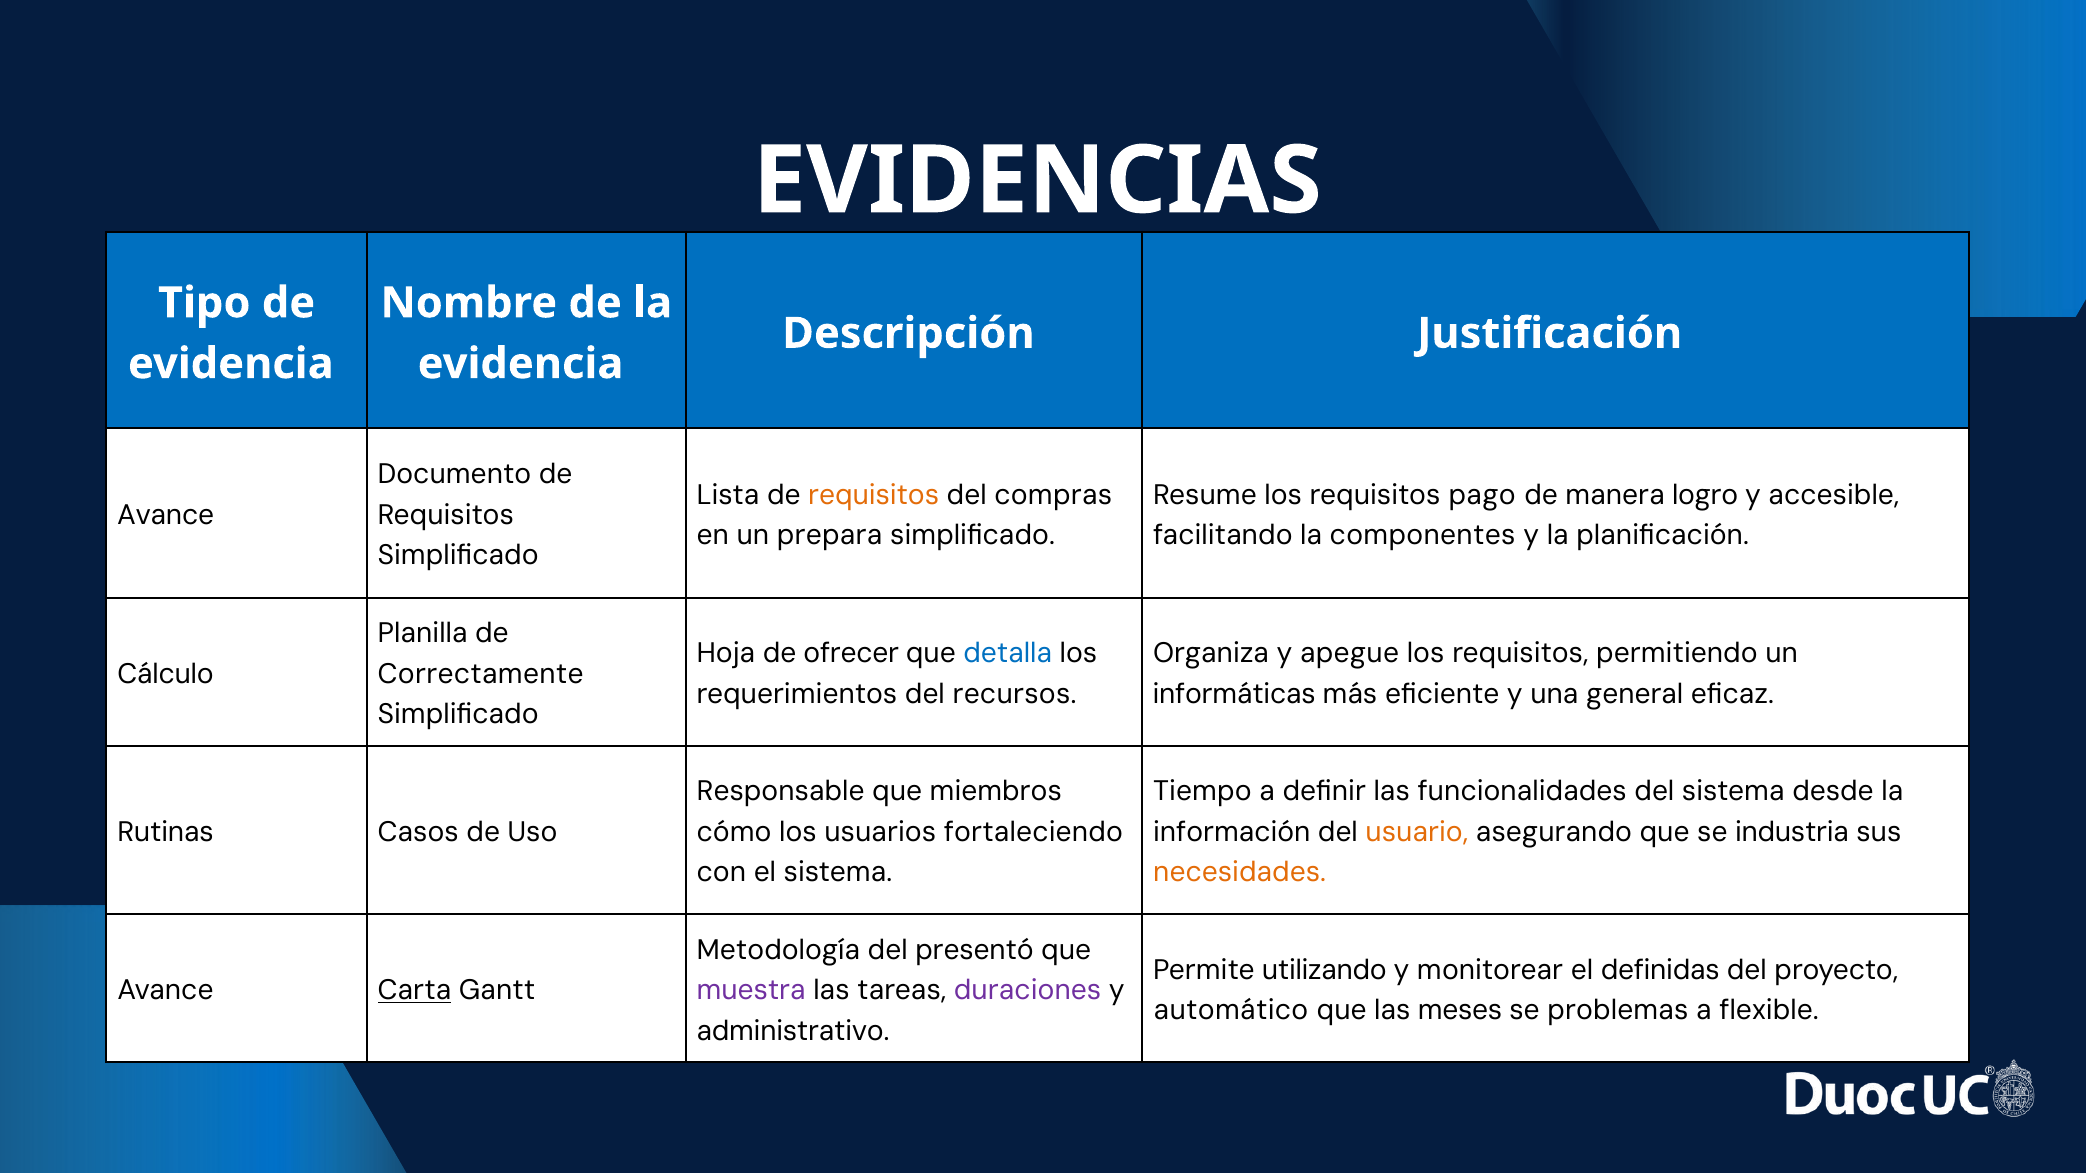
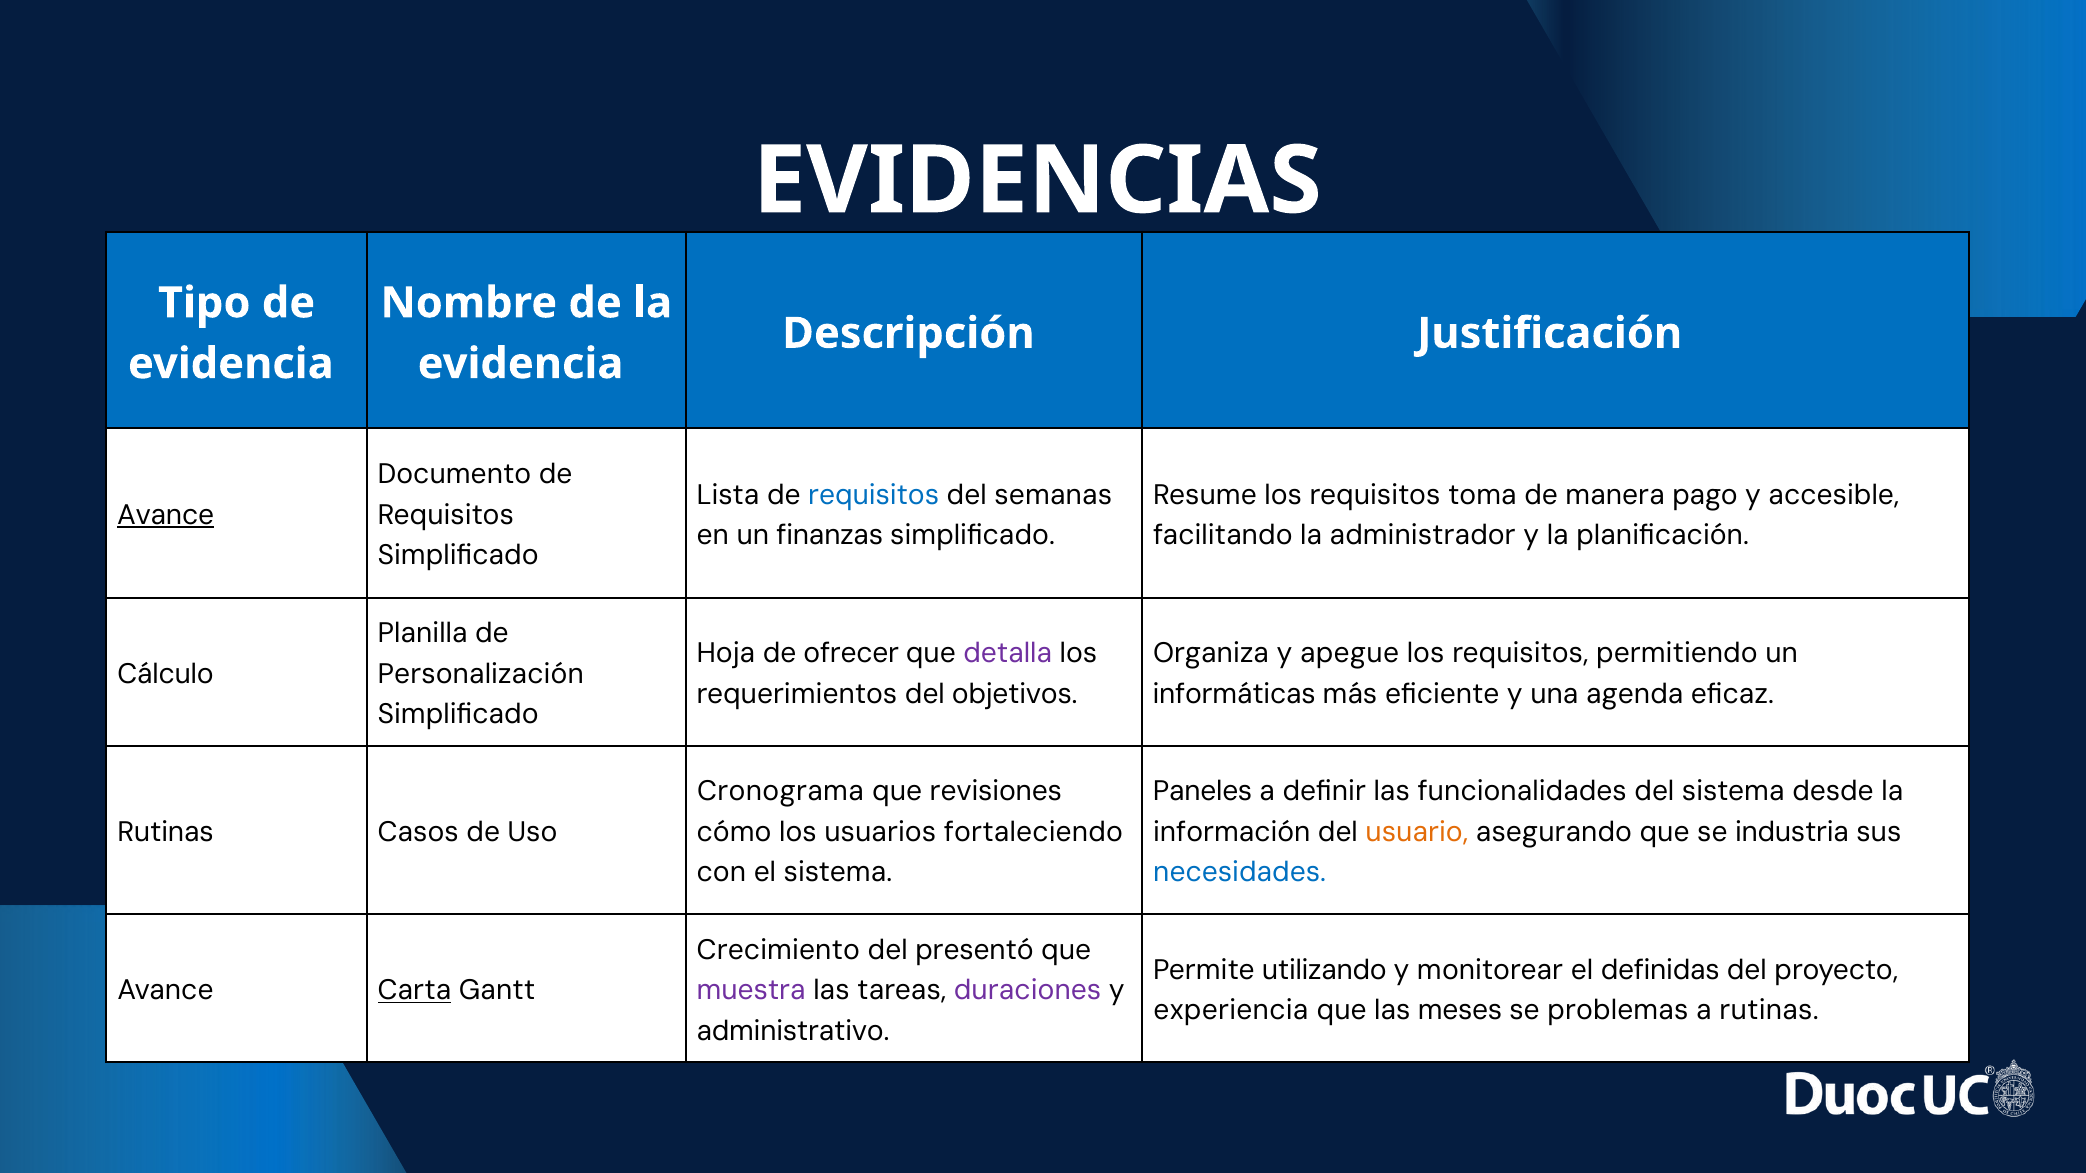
requisitos at (874, 495) colour: orange -> blue
compras: compras -> semanas
pago: pago -> toma
logro: logro -> pago
Avance at (166, 515) underline: none -> present
prepara: prepara -> finanzas
componentes: componentes -> administrador
detalla colour: blue -> purple
Correctamente: Correctamente -> Personalización
recursos: recursos -> objetivos
general: general -> agenda
Responsable: Responsable -> Cronograma
miembros: miembros -> revisiones
Tiempo: Tiempo -> Paneles
necesidades colour: orange -> blue
Metodología: Metodología -> Crecimiento
automático: automático -> experiencia
a flexible: flexible -> rutinas
